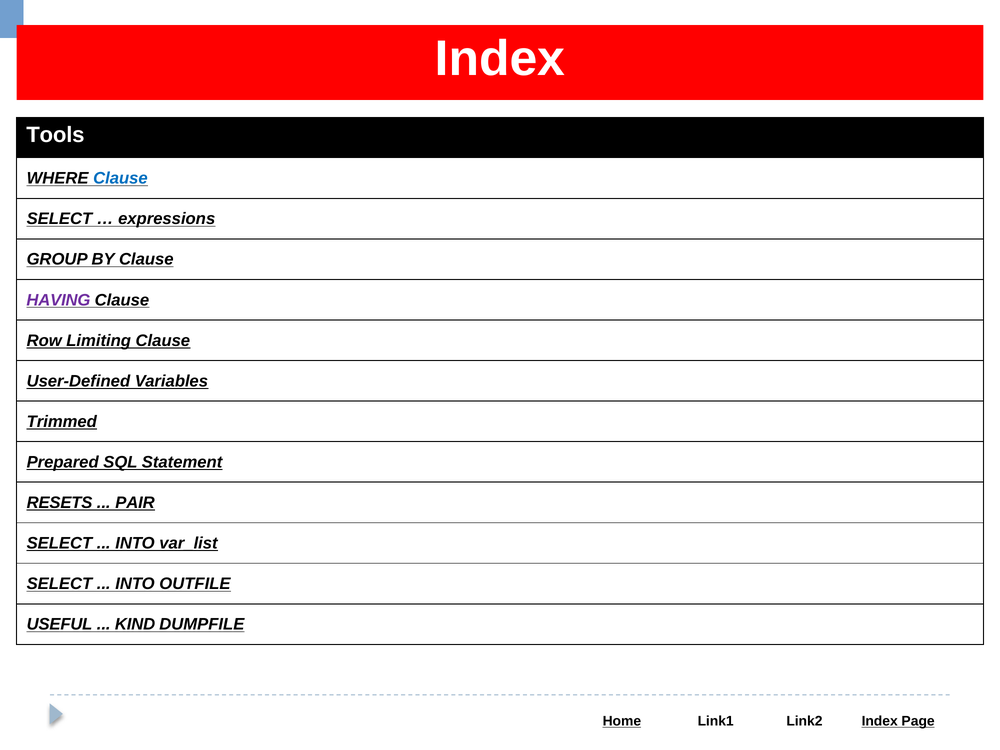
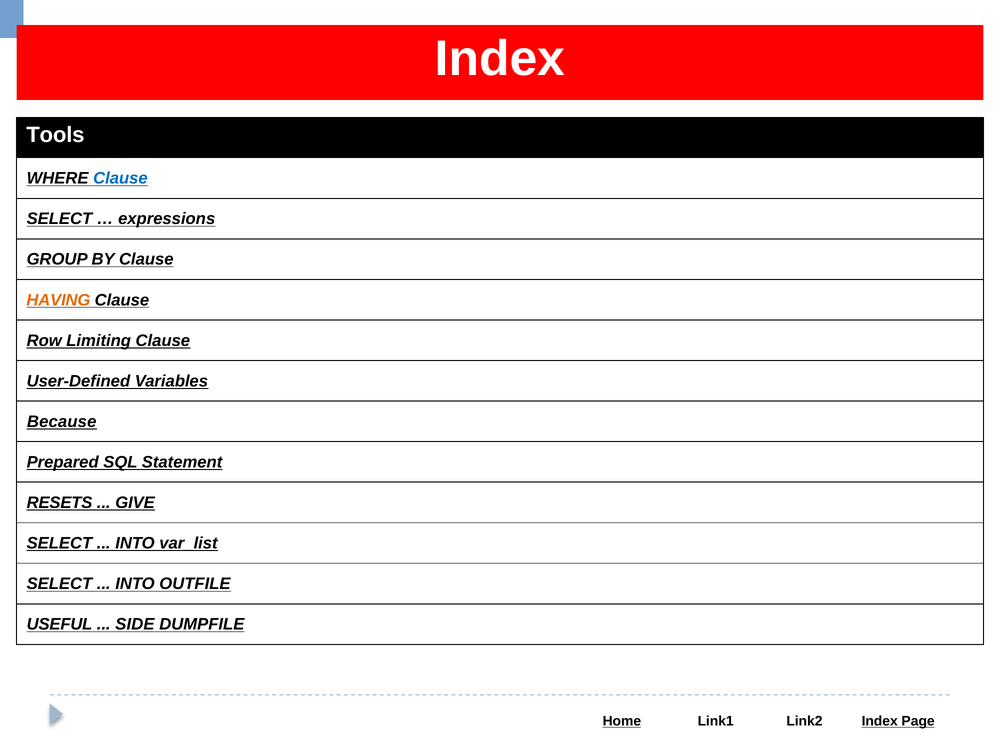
HAVING colour: purple -> orange
Trimmed: Trimmed -> Because
PAIR: PAIR -> GIVE
KIND: KIND -> SIDE
